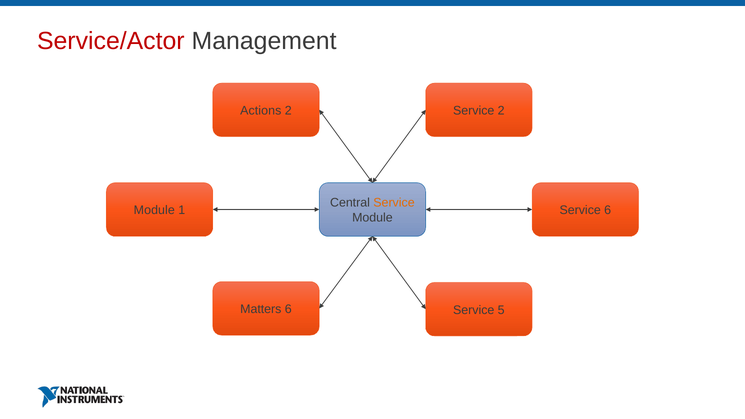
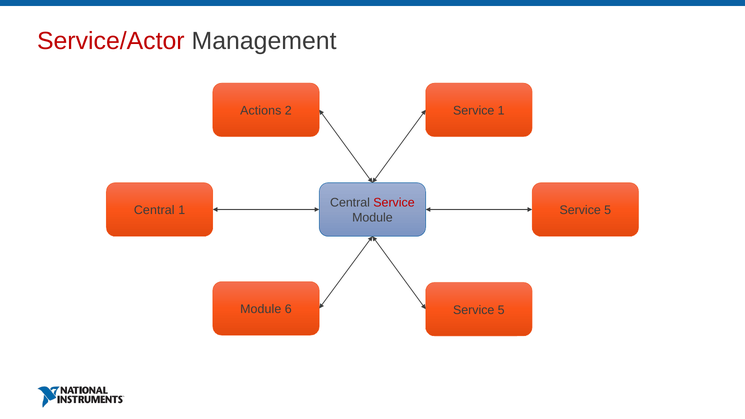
Service 2: 2 -> 1
Service at (394, 203) colour: orange -> red
Module at (154, 210): Module -> Central
6 at (608, 210): 6 -> 5
Matters at (261, 309): Matters -> Module
